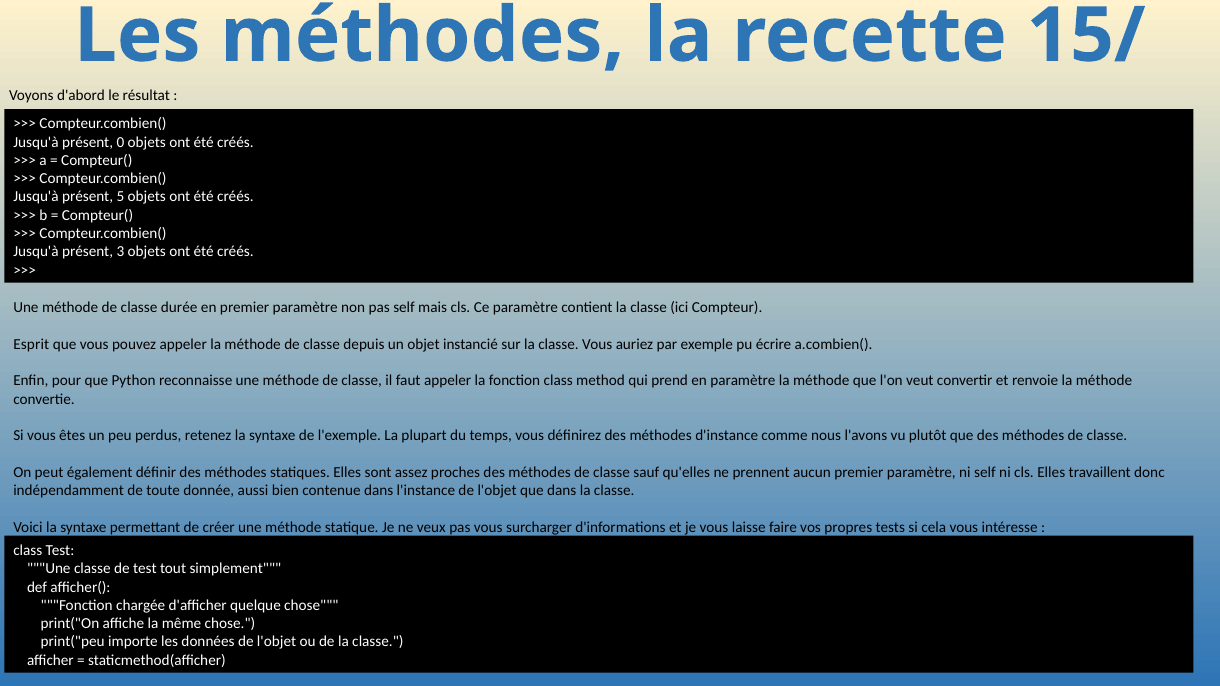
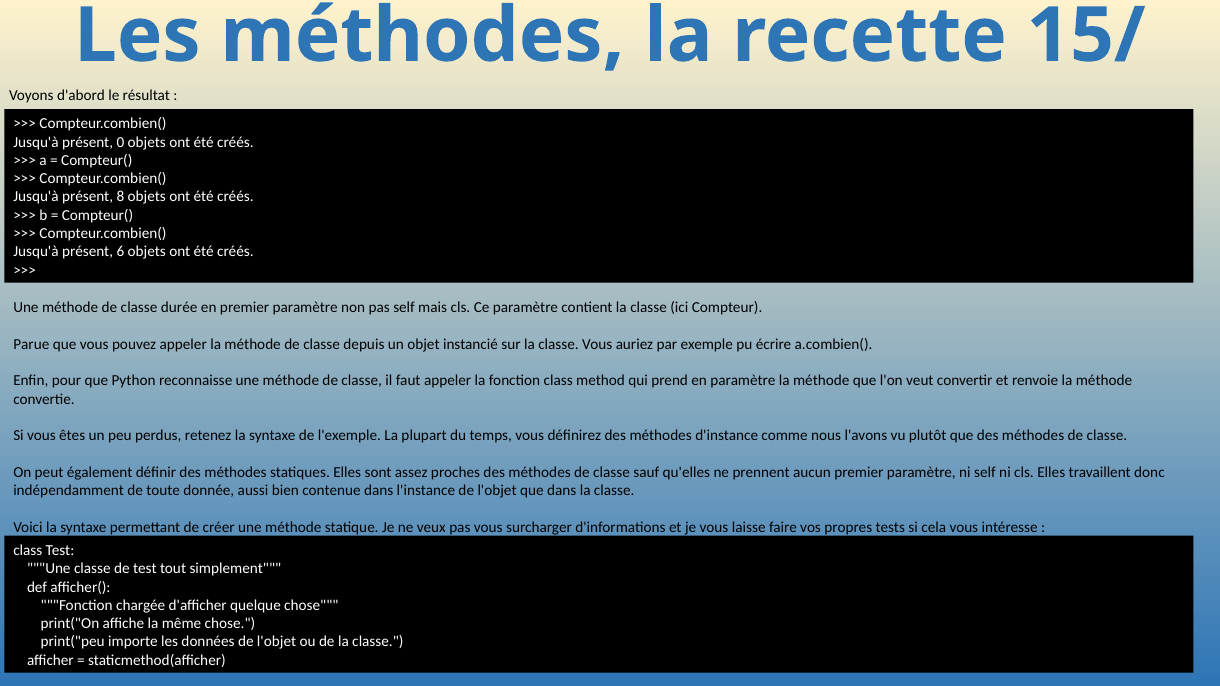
5: 5 -> 8
3: 3 -> 6
Esprit: Esprit -> Parue
